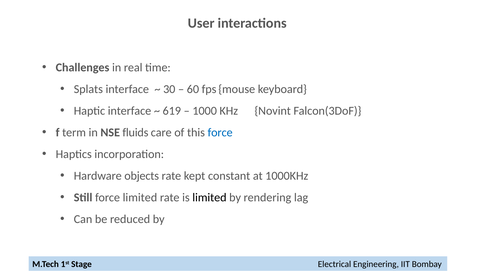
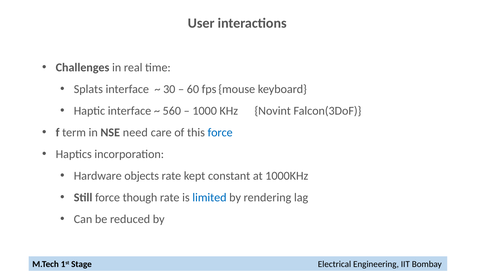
619: 619 -> 560
fluids: fluids -> need
force limited: limited -> though
limited at (209, 198) colour: black -> blue
